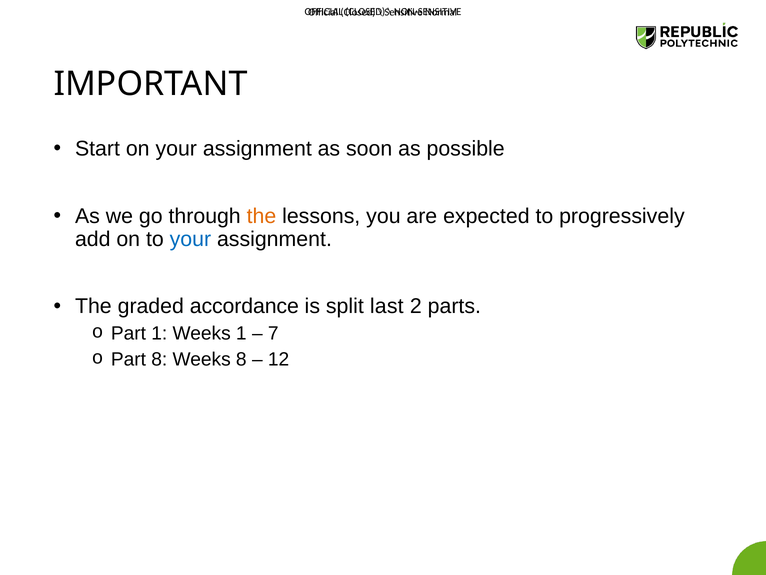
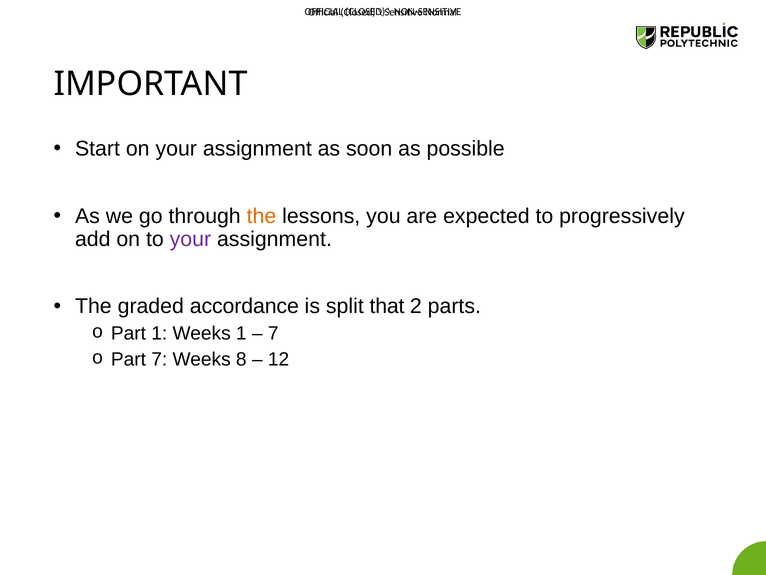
your at (190, 239) colour: blue -> purple
last: last -> that
Part 8: 8 -> 7
